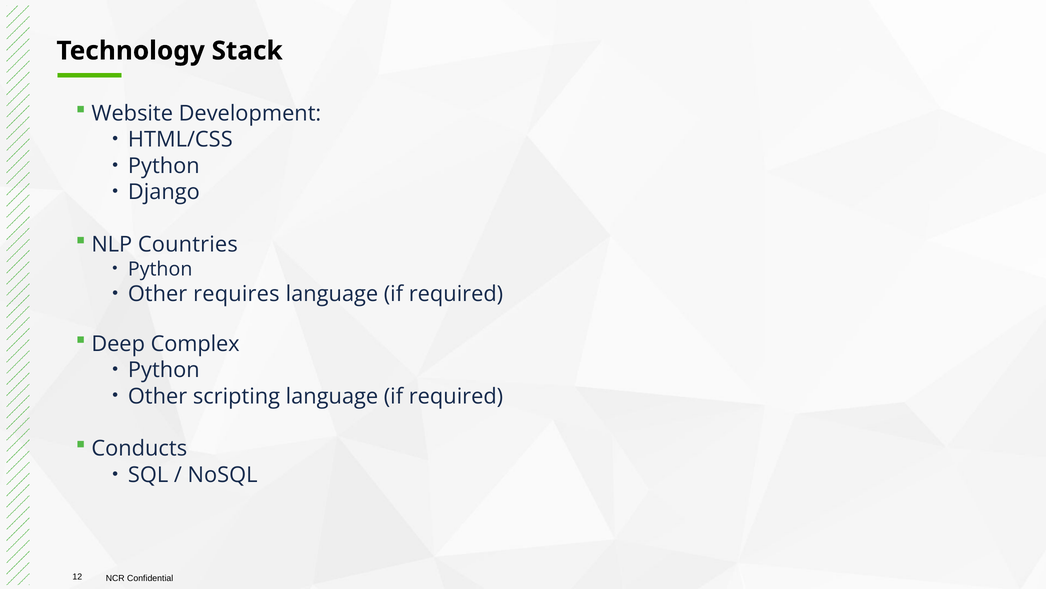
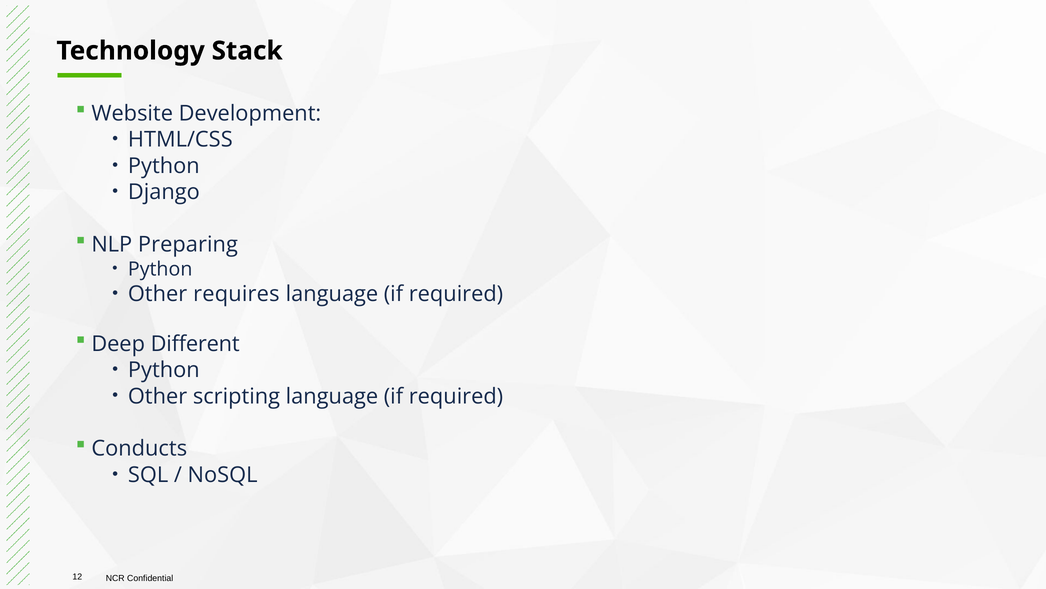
Countries: Countries -> Preparing
Complex: Complex -> Different
